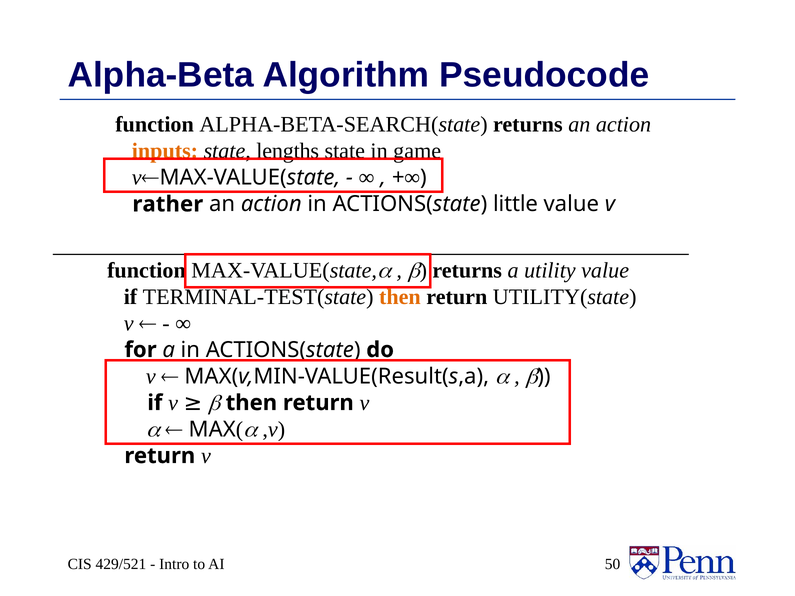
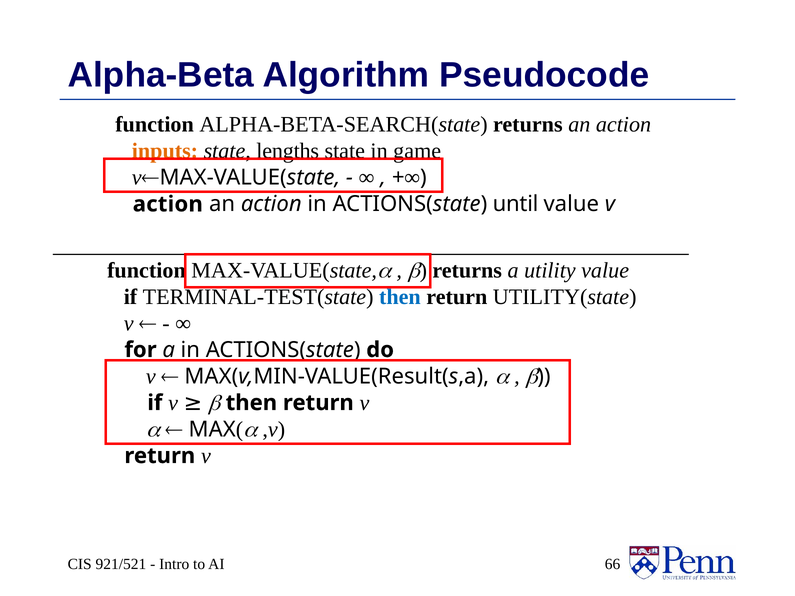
rather at (168, 204): rather -> action
little: little -> until
then at (400, 297) colour: orange -> blue
429/521: 429/521 -> 921/521
50: 50 -> 66
